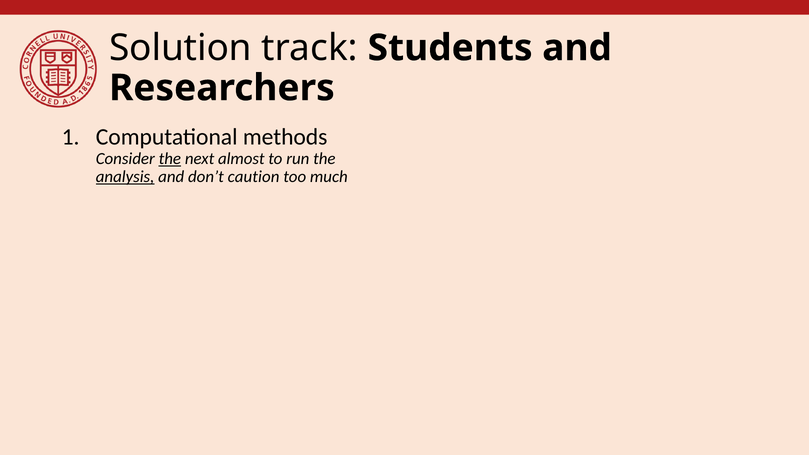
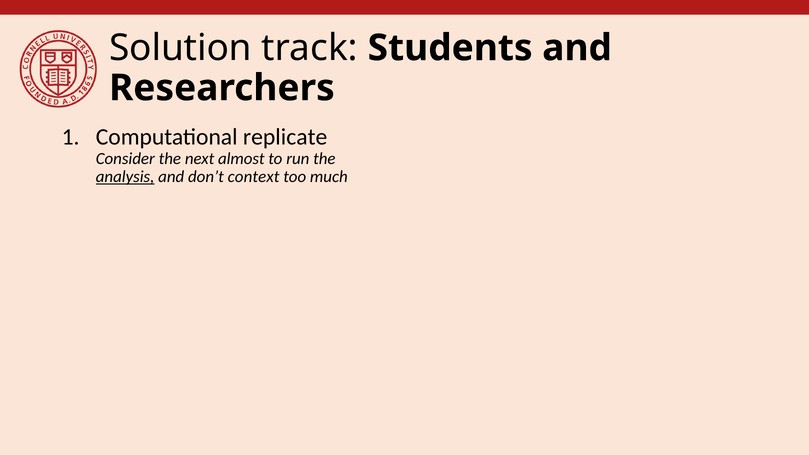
methods: methods -> replicate
the at (170, 159) underline: present -> none
caution: caution -> context
